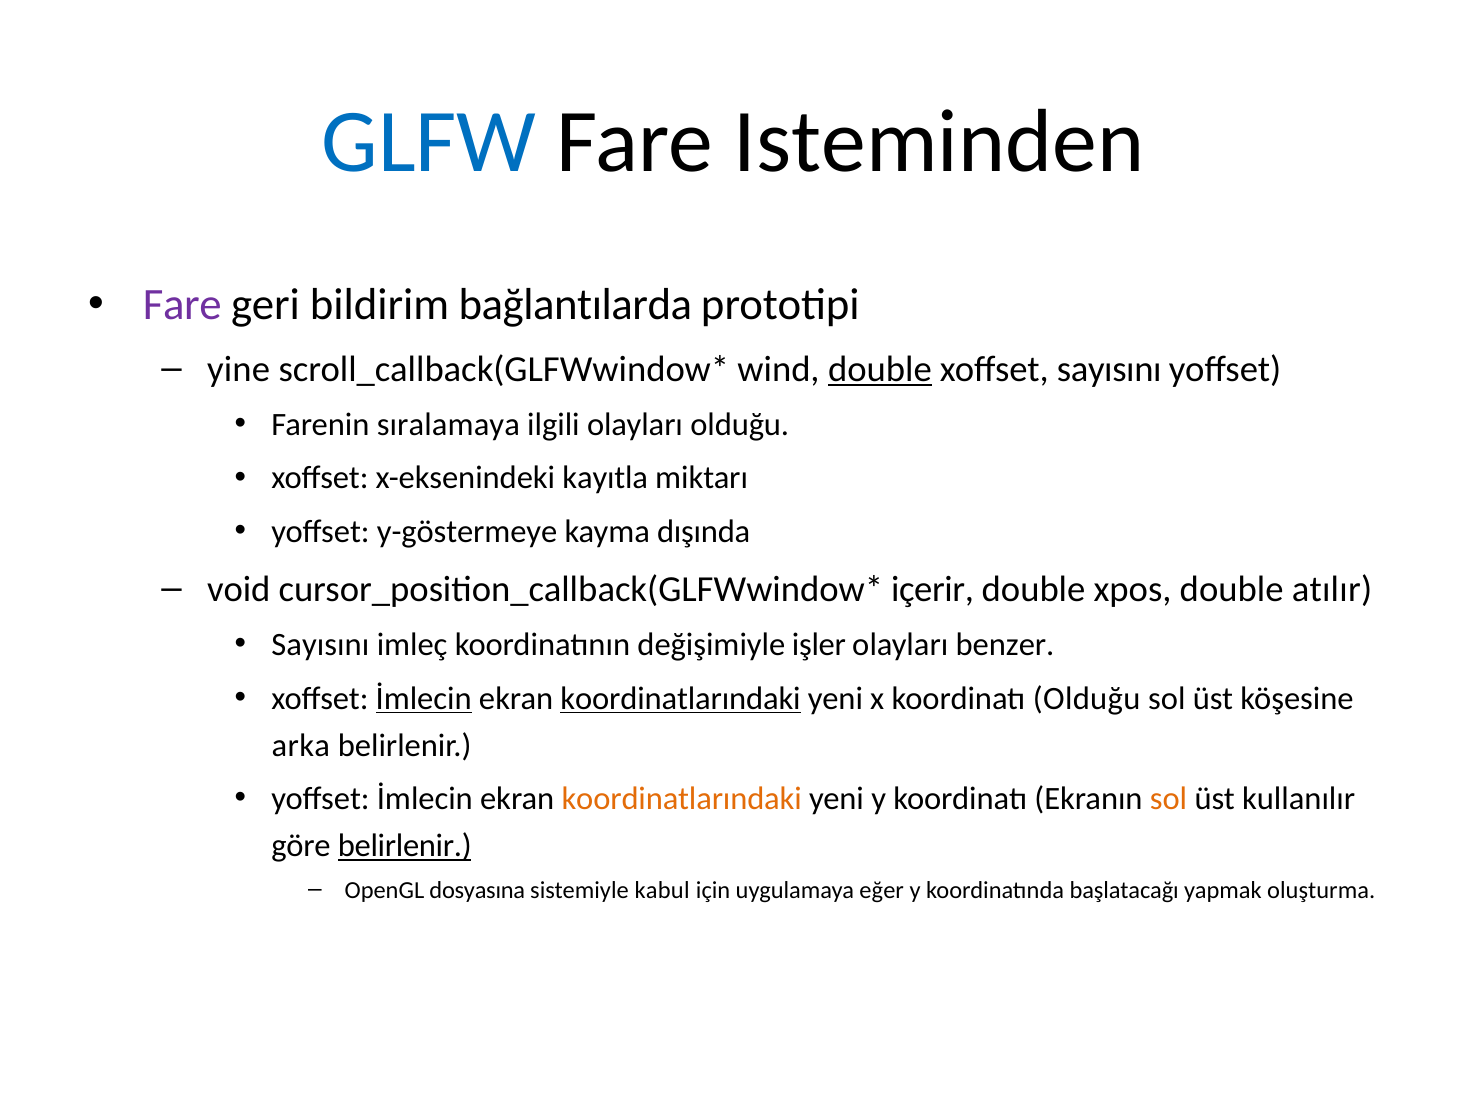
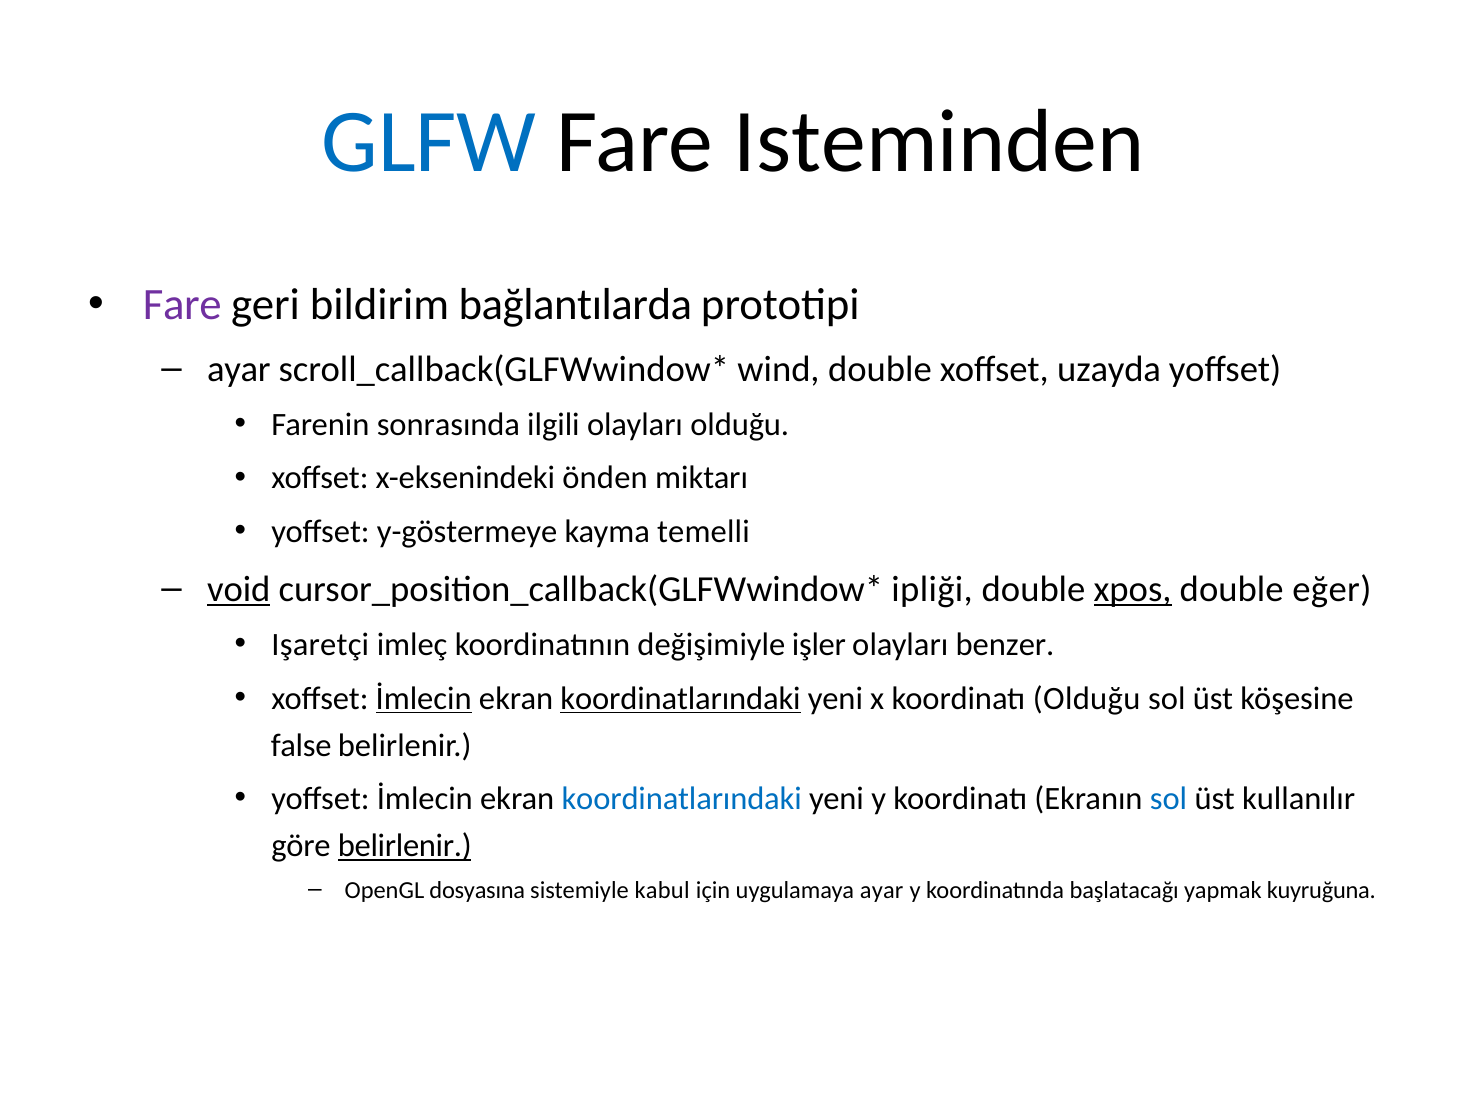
yine at (239, 369): yine -> ayar
double at (880, 369) underline: present -> none
xoffset sayısını: sayısını -> uzayda
sıralamaya: sıralamaya -> sonrasında
kayıtla: kayıtla -> önden
dışında: dışında -> temelli
void underline: none -> present
içerir: içerir -> ipliği
xpos underline: none -> present
atılır: atılır -> eğer
Sayısını at (320, 645): Sayısını -> Işaretçi
arka: arka -> false
koordinatlarındaki at (682, 799) colour: orange -> blue
sol at (1169, 799) colour: orange -> blue
uygulamaya eğer: eğer -> ayar
oluşturma: oluşturma -> kuyruğuna
